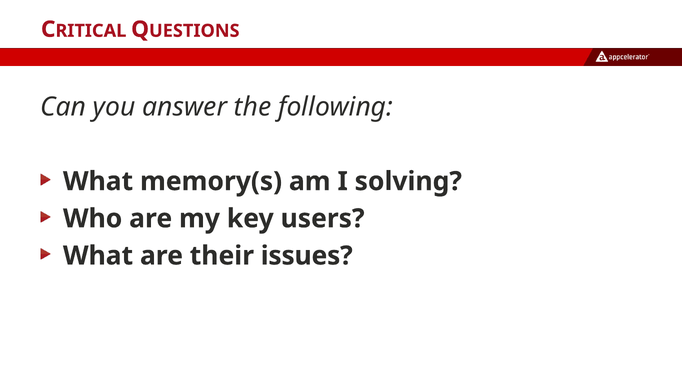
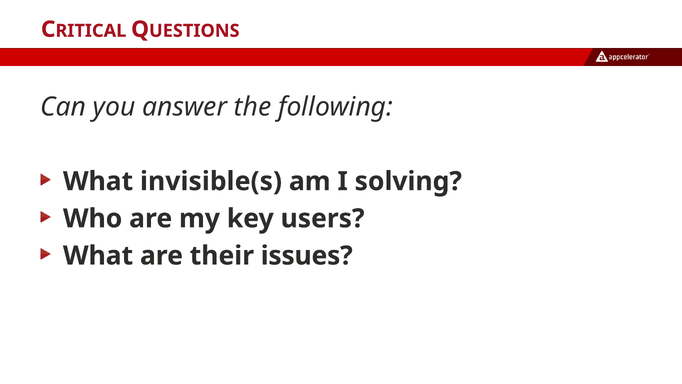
memory(s: memory(s -> invisible(s
